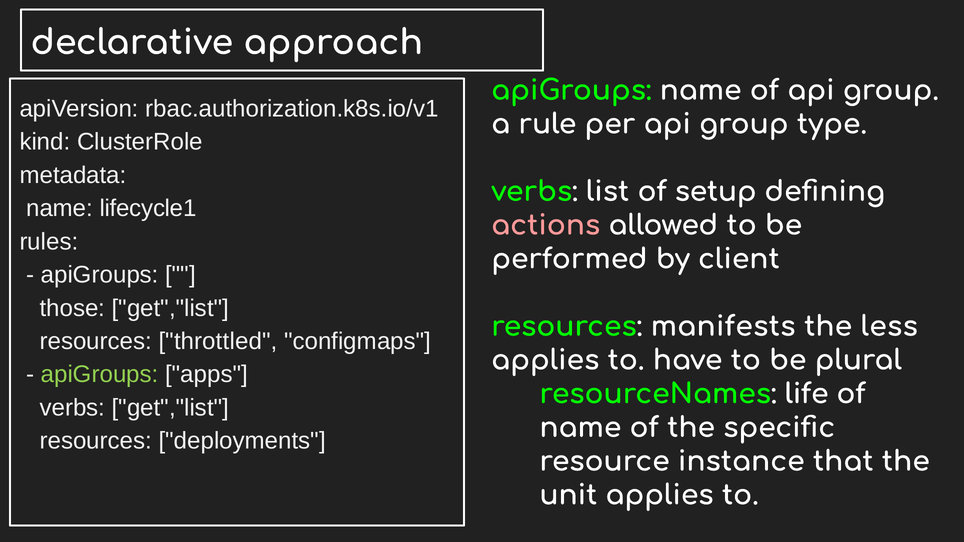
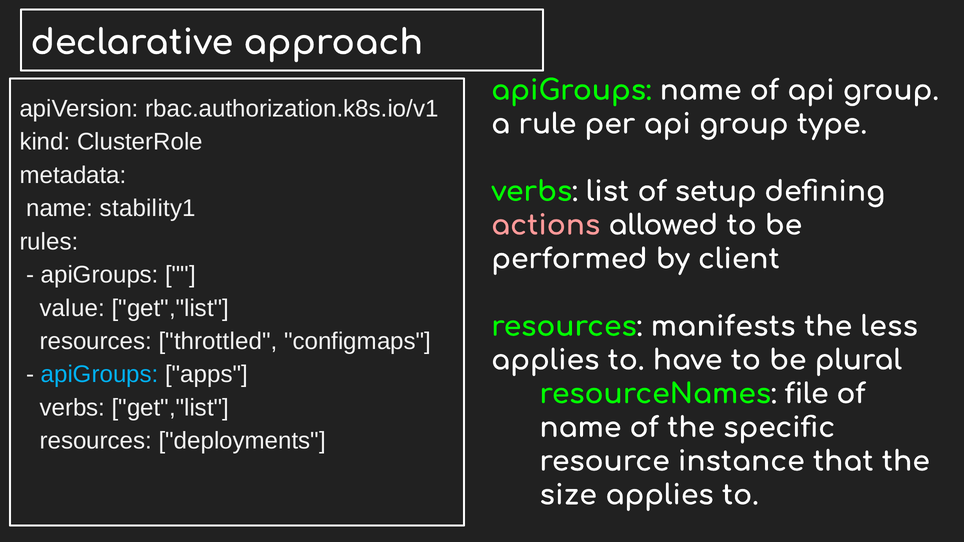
lifecycle1: lifecycle1 -> stability1
those: those -> value
apiGroups at (100, 375) colour: light green -> light blue
life: life -> file
unit: unit -> size
